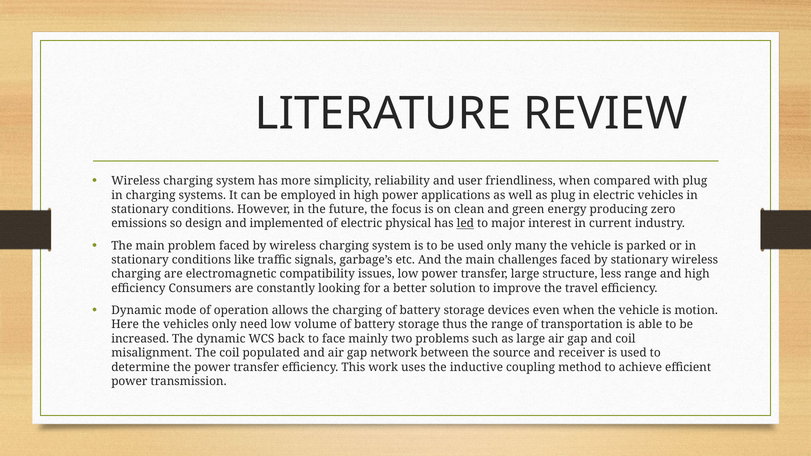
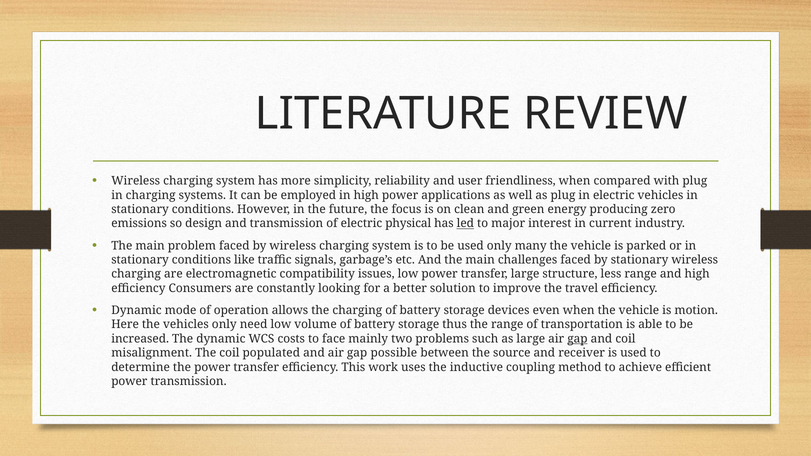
and implemented: implemented -> transmission
back: back -> costs
gap at (577, 339) underline: none -> present
network: network -> possible
